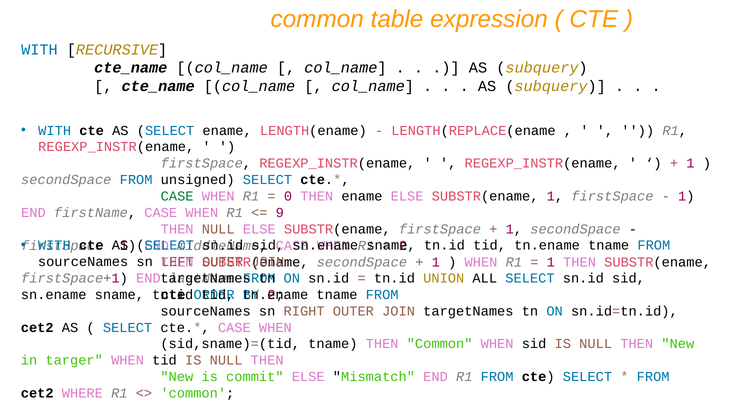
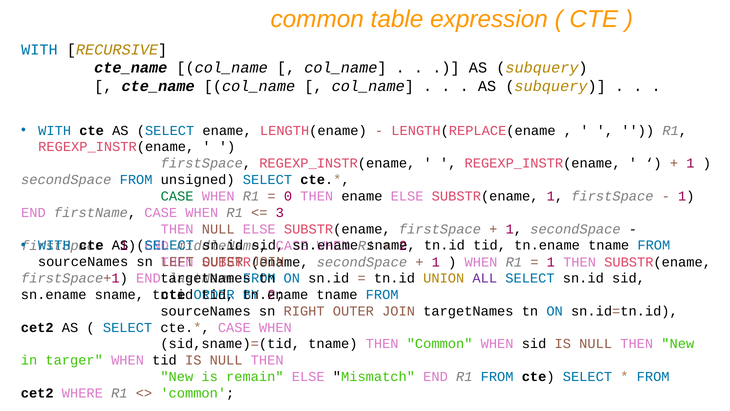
9: 9 -> 3
ALL colour: black -> purple
commit: commit -> remain
